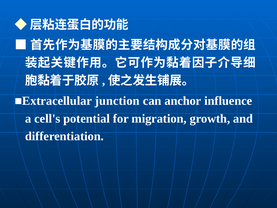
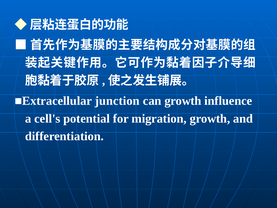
can anchor: anchor -> growth
